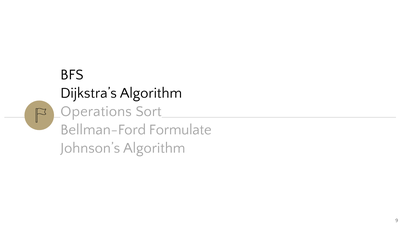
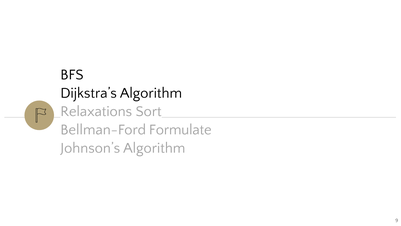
Operations: Operations -> Relaxations
